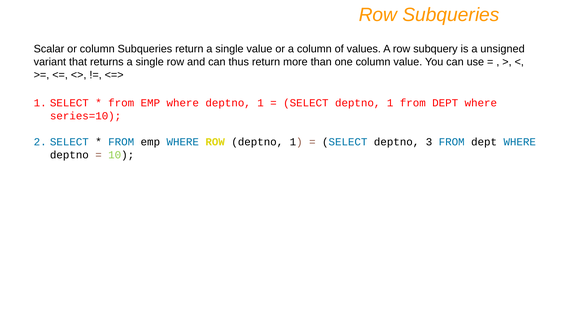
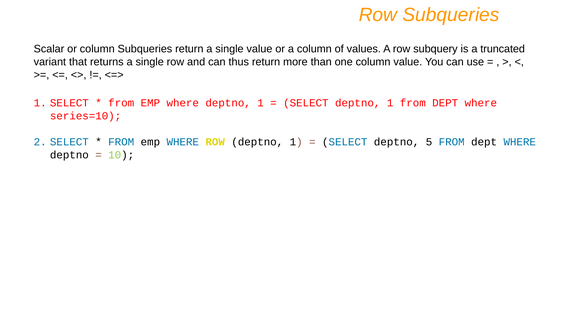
unsigned: unsigned -> truncated
3: 3 -> 5
